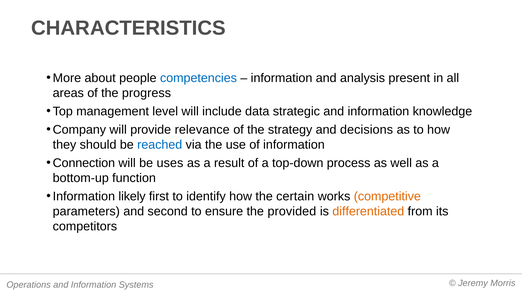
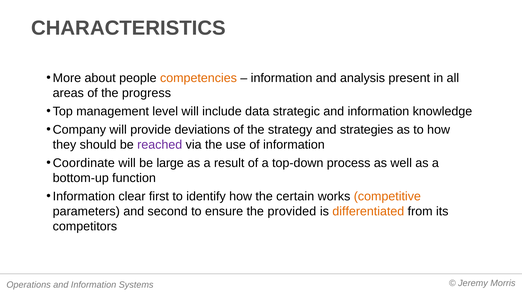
competencies colour: blue -> orange
relevance: relevance -> deviations
decisions: decisions -> strategies
reached colour: blue -> purple
Connection: Connection -> Coordinate
uses: uses -> large
likely: likely -> clear
